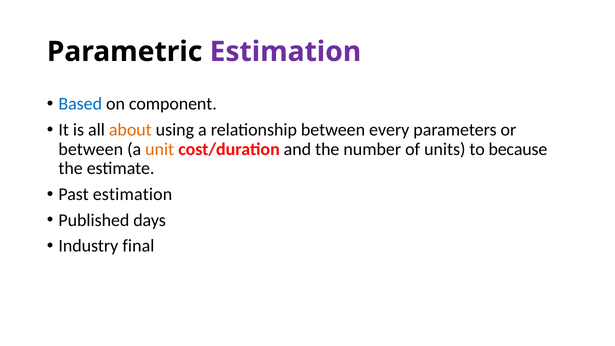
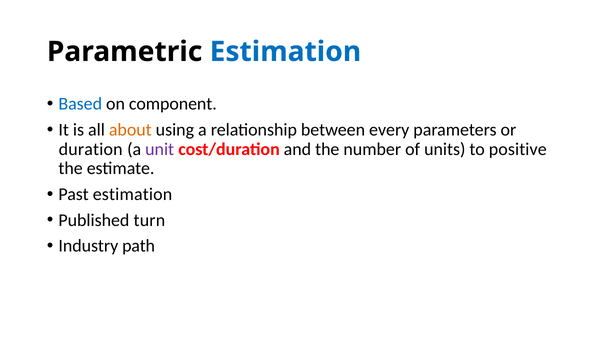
Estimation at (285, 52) colour: purple -> blue
between at (91, 149): between -> duration
unit colour: orange -> purple
because: because -> positive
days: days -> turn
final: final -> path
